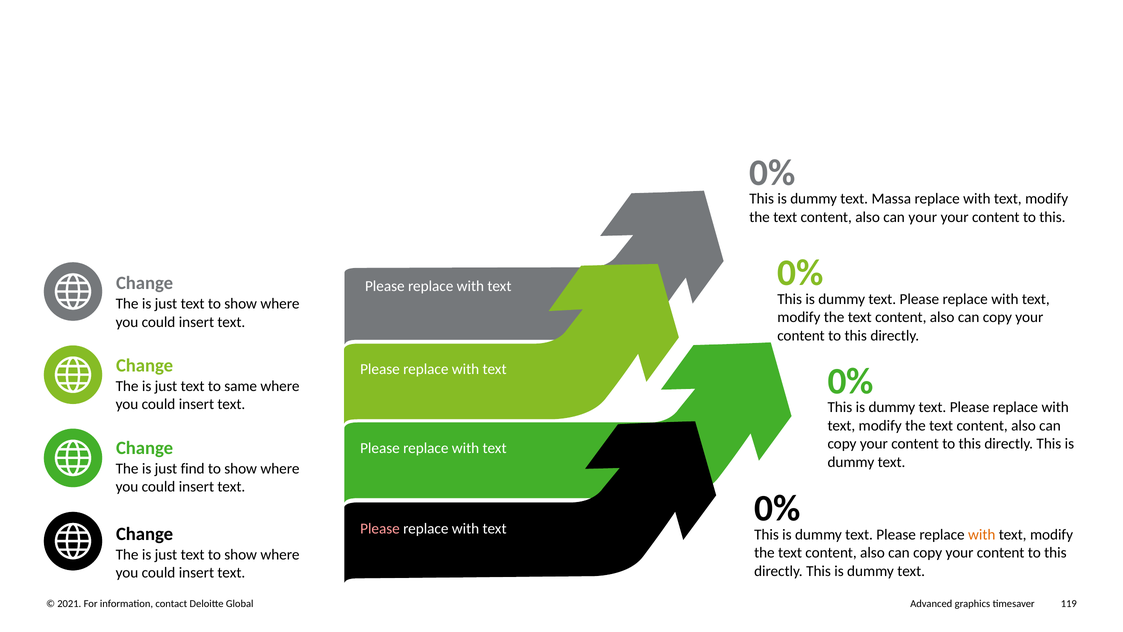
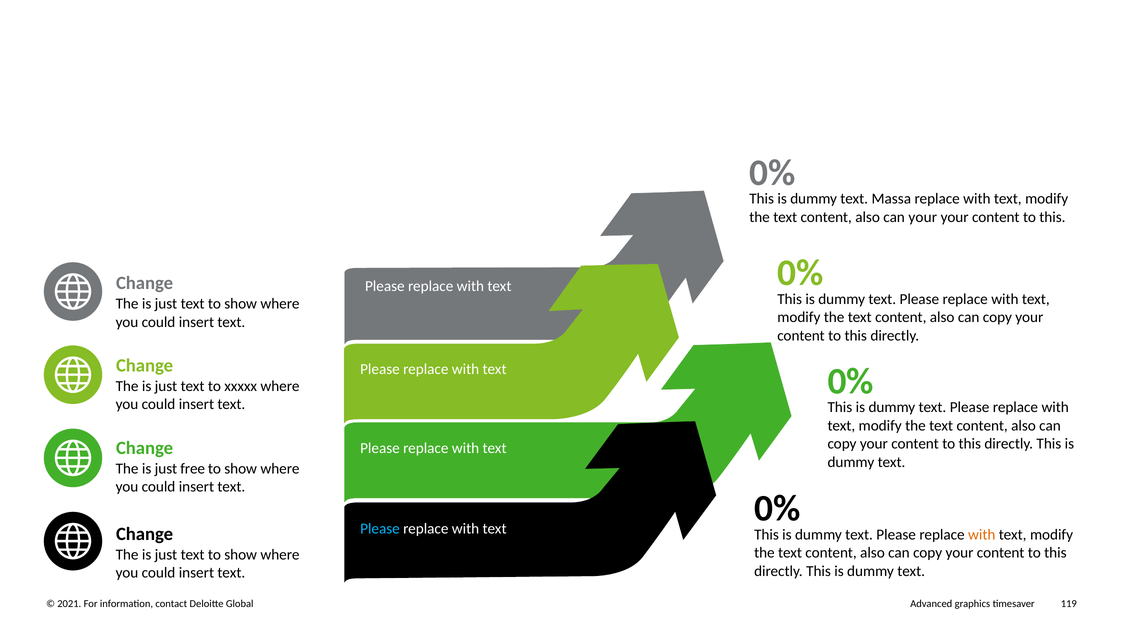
same: same -> xxxxx
find: find -> free
Please at (380, 528) colour: pink -> light blue
